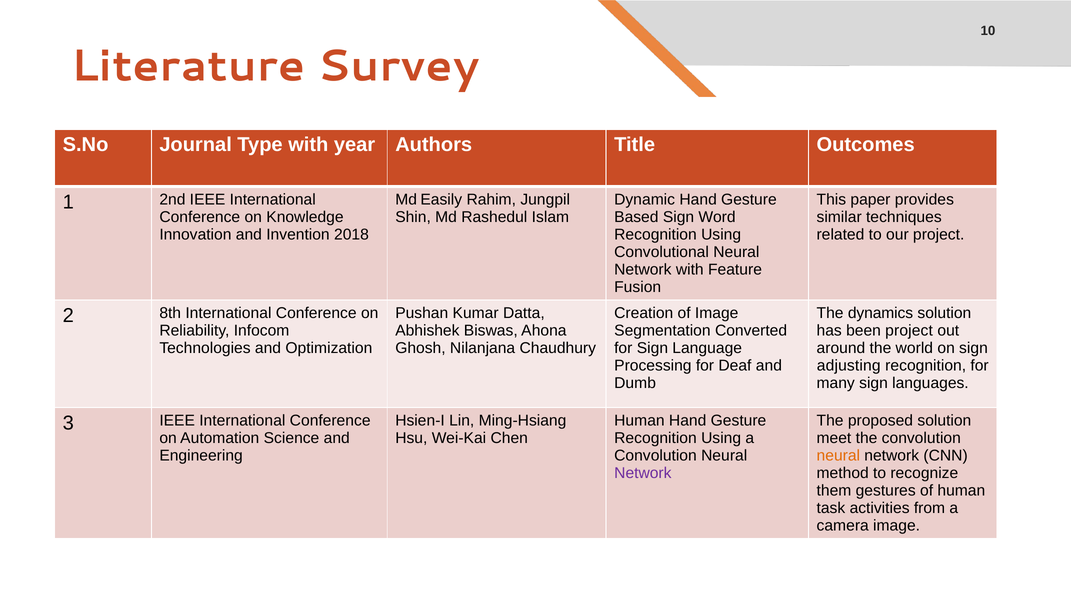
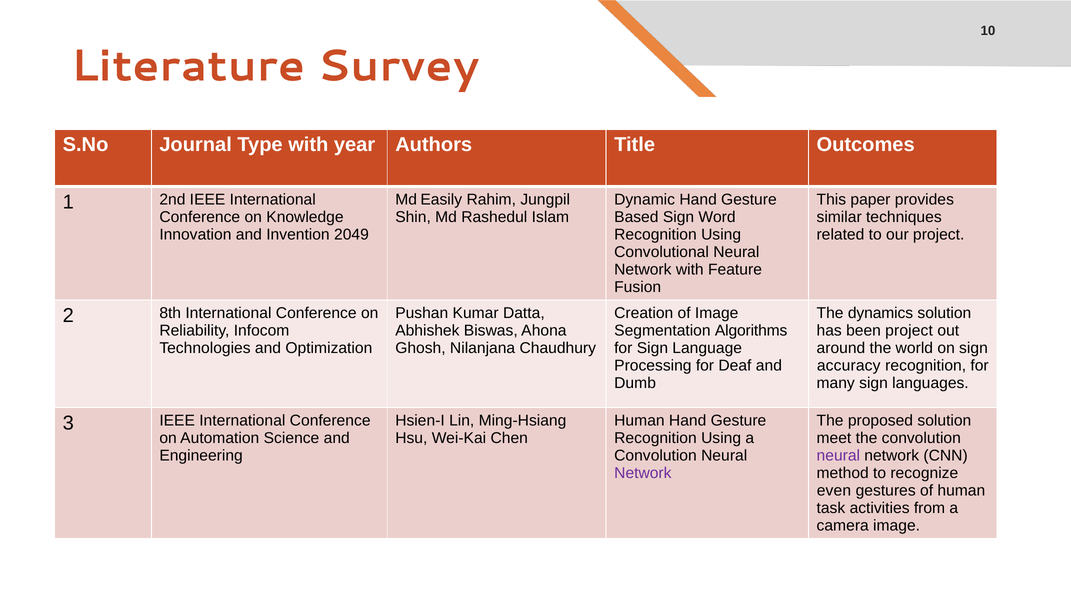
2018: 2018 -> 2049
Converted: Converted -> Algorithms
adjusting: adjusting -> accuracy
neural at (838, 456) colour: orange -> purple
them: them -> even
